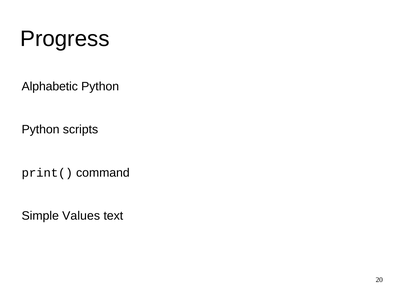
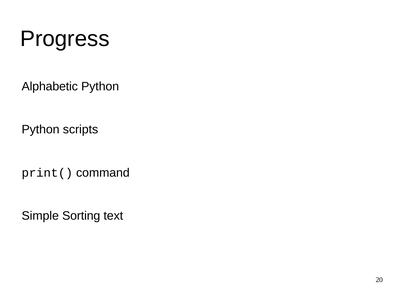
Values: Values -> Sorting
